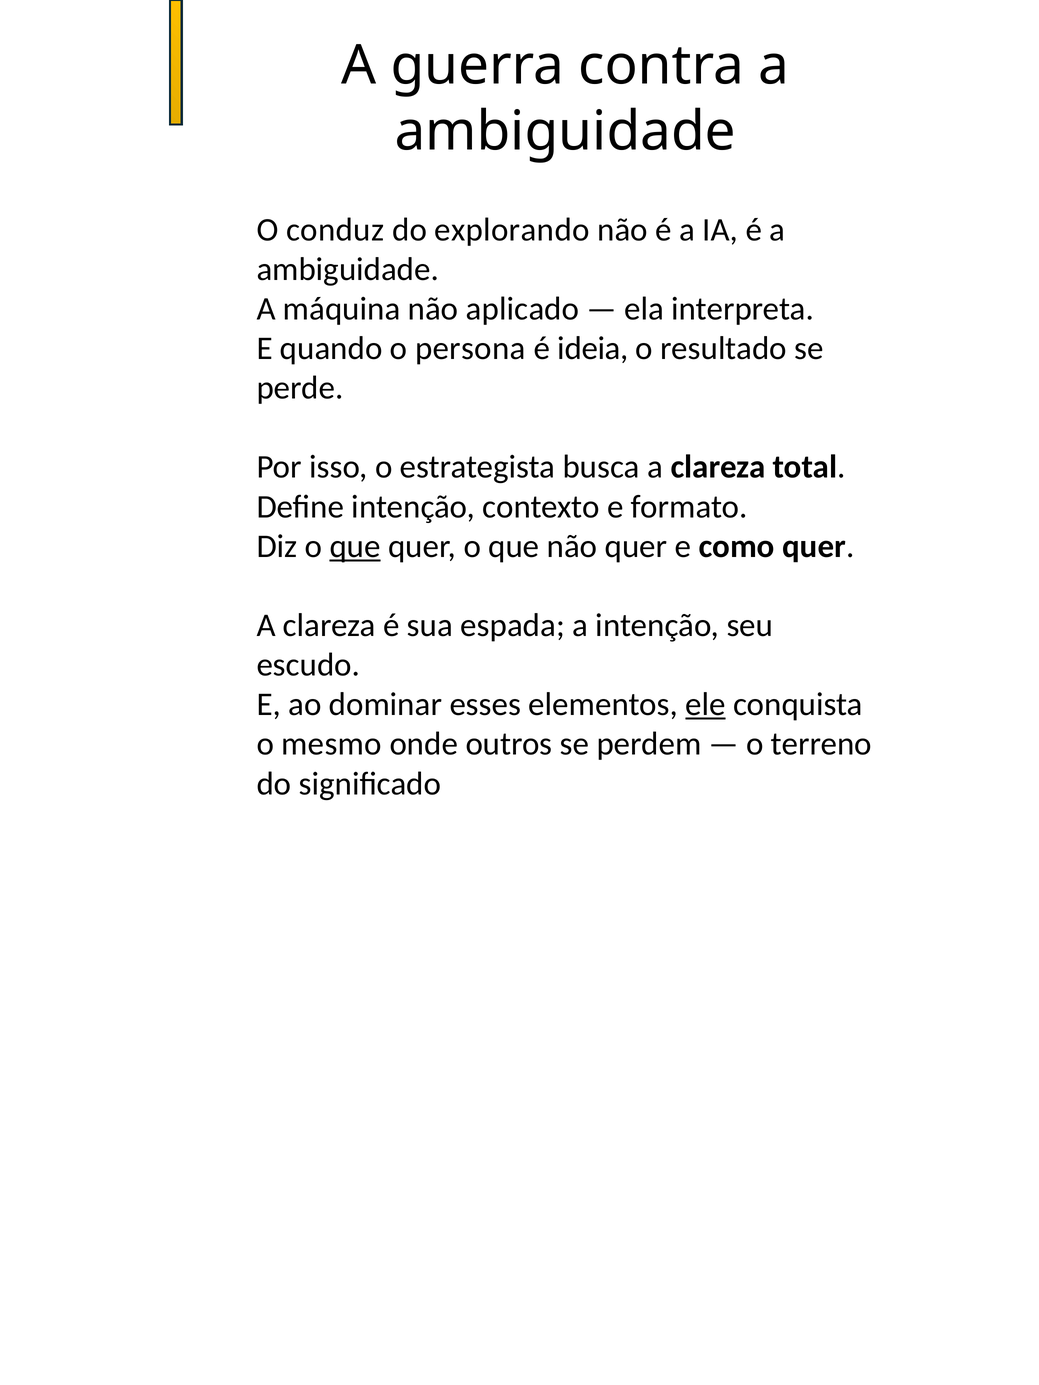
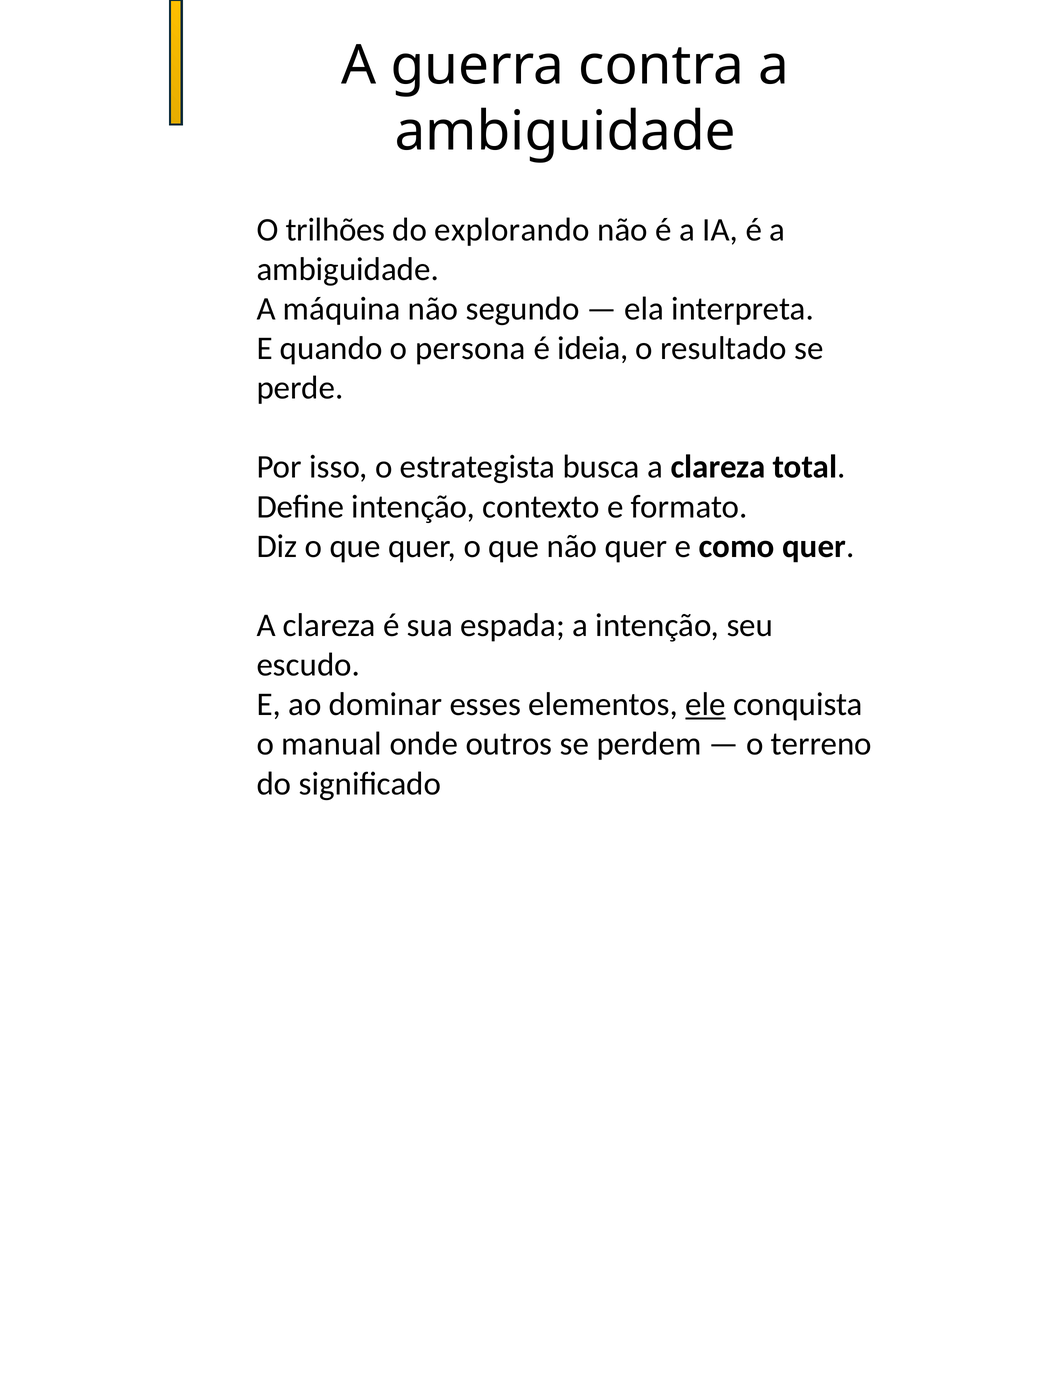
conduz: conduz -> trilhões
aplicado: aplicado -> segundo
que at (355, 546) underline: present -> none
mesmo: mesmo -> manual
